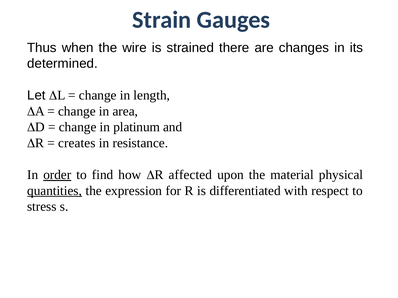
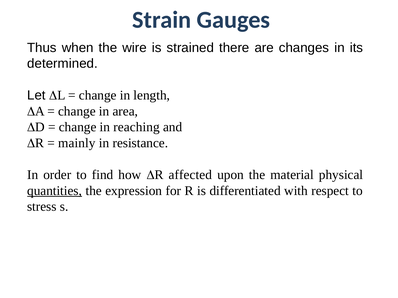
platinum: platinum -> reaching
creates: creates -> mainly
order underline: present -> none
